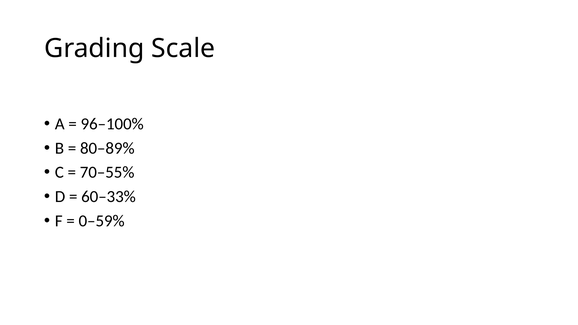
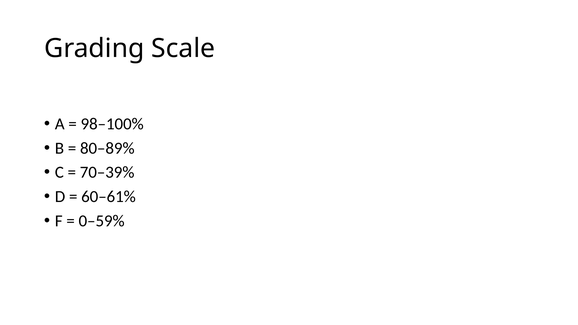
96–100%: 96–100% -> 98–100%
70–55%: 70–55% -> 70–39%
60–33%: 60–33% -> 60–61%
